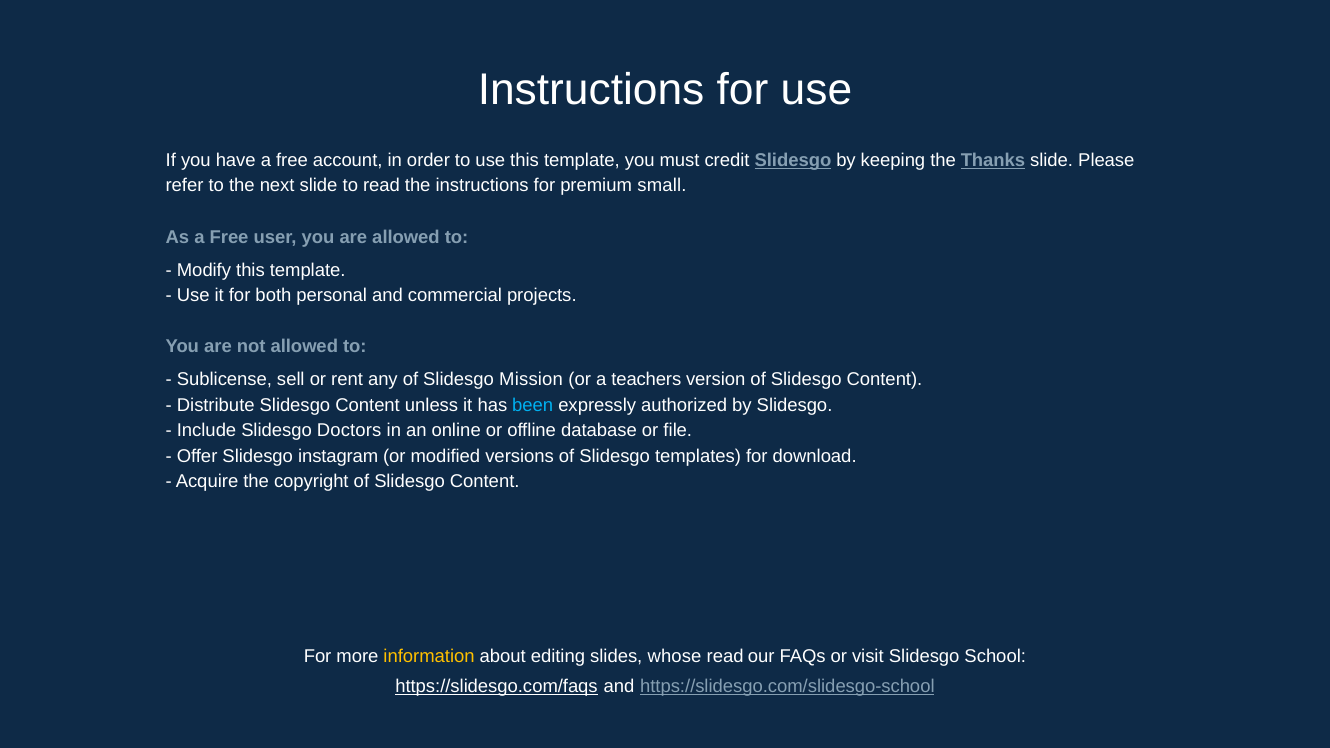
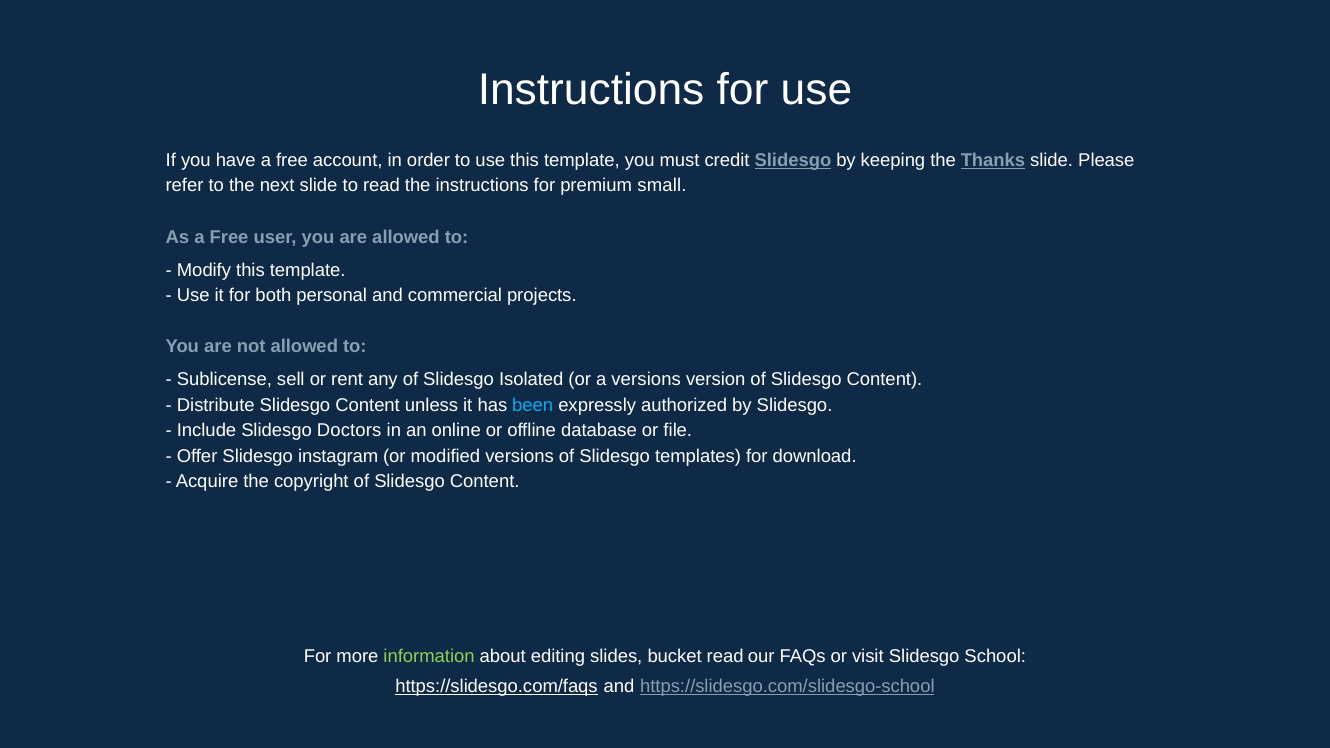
Mission: Mission -> Isolated
a teachers: teachers -> versions
information colour: yellow -> light green
whose: whose -> bucket
